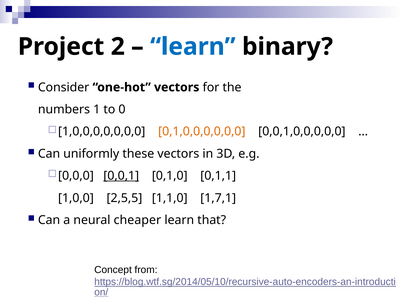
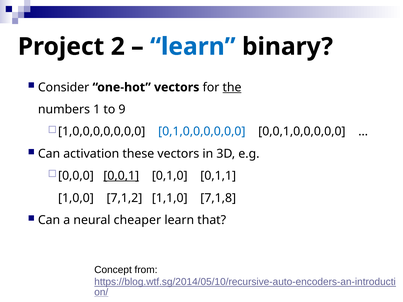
the underline: none -> present
0: 0 -> 9
0,1,0,0,0,0,0,0 colour: orange -> blue
uniformly: uniformly -> activation
2,5,5: 2,5,5 -> 7,1,2
1,7,1: 1,7,1 -> 7,1,8
